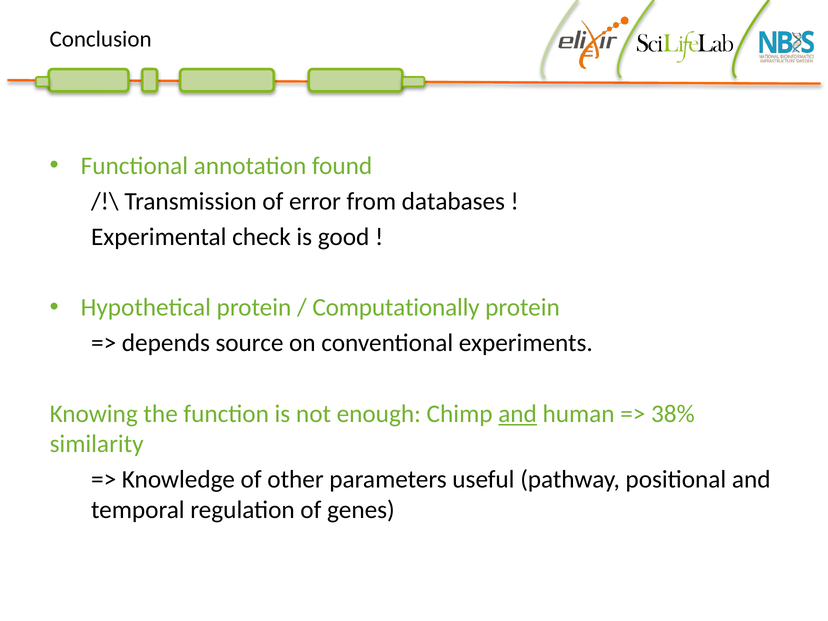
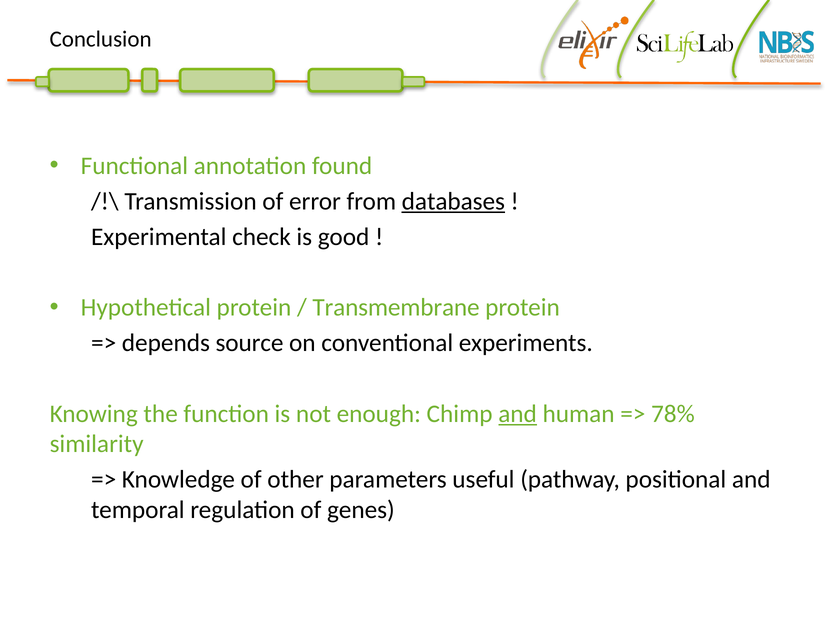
databases underline: none -> present
Computationally: Computationally -> Transmembrane
38%: 38% -> 78%
